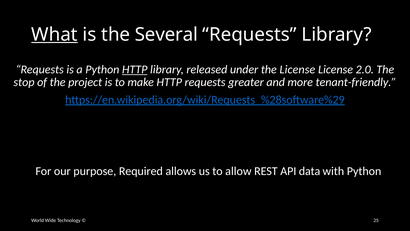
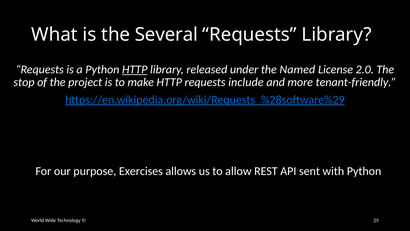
What underline: present -> none
the License: License -> Named
greater: greater -> include
Required: Required -> Exercises
data: data -> sent
